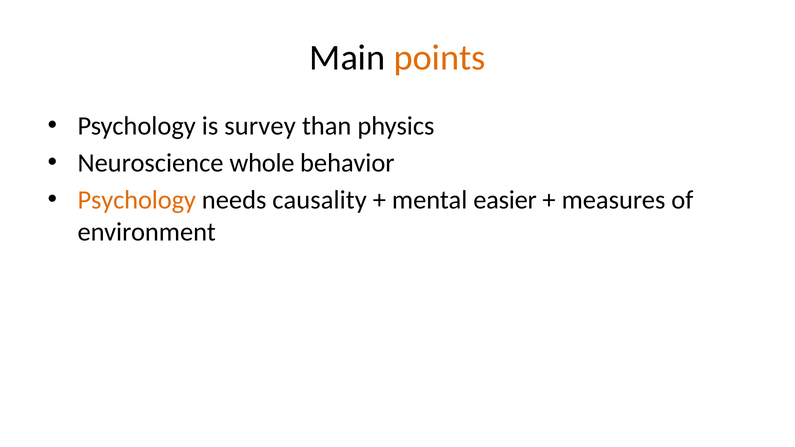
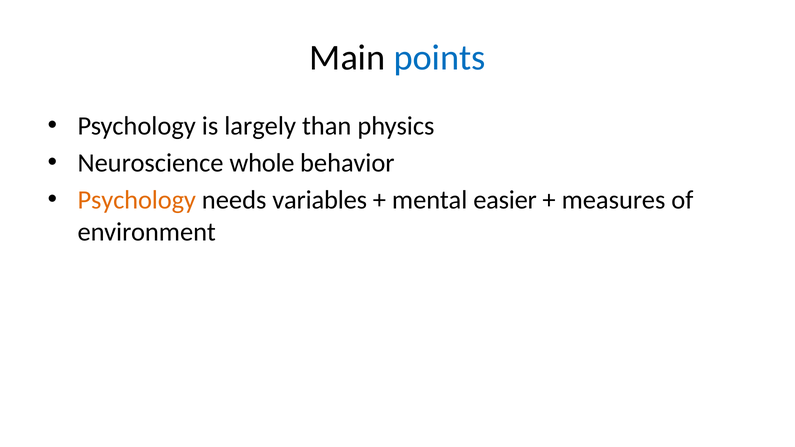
points colour: orange -> blue
survey: survey -> largely
causality: causality -> variables
